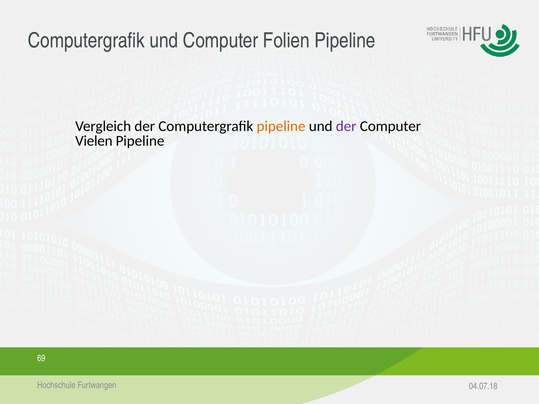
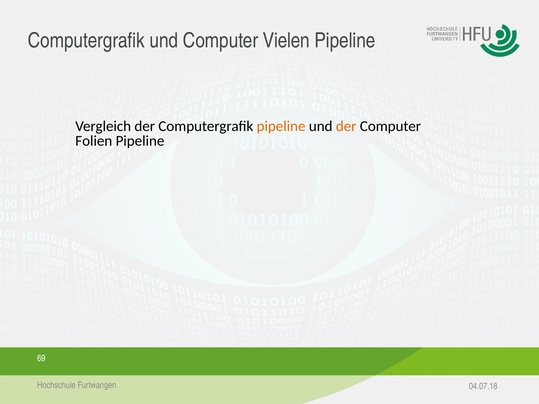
Folien: Folien -> Vielen
der at (346, 126) colour: purple -> orange
Vielen: Vielen -> Folien
